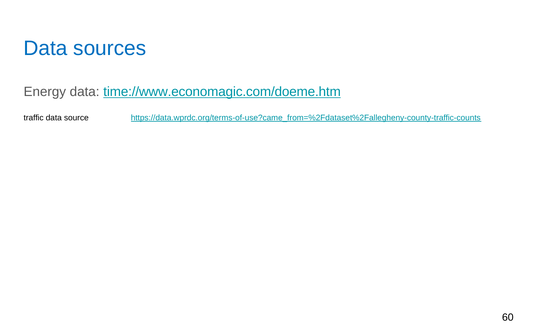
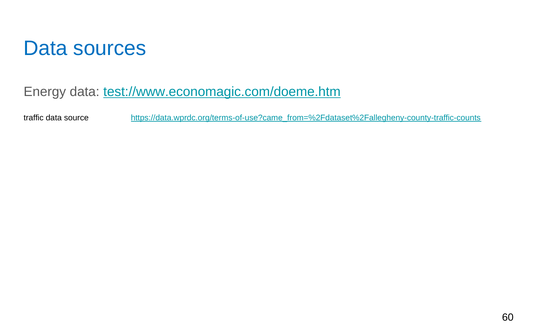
time://www.economagic.com/doeme.htm: time://www.economagic.com/doeme.htm -> test://www.economagic.com/doeme.htm
